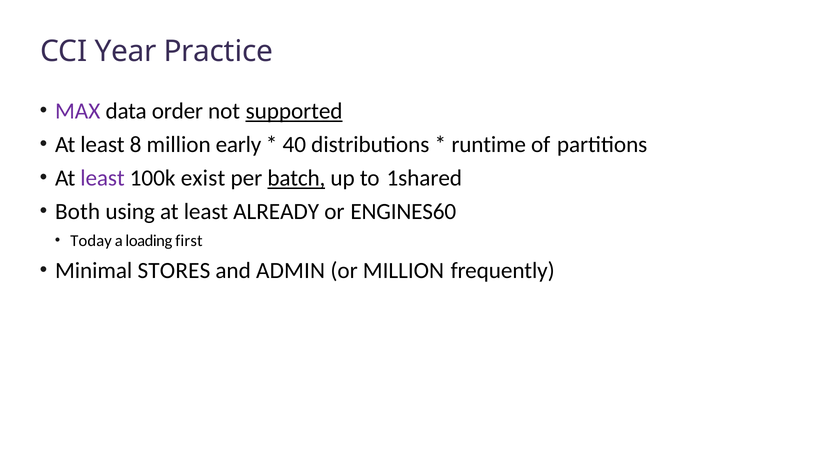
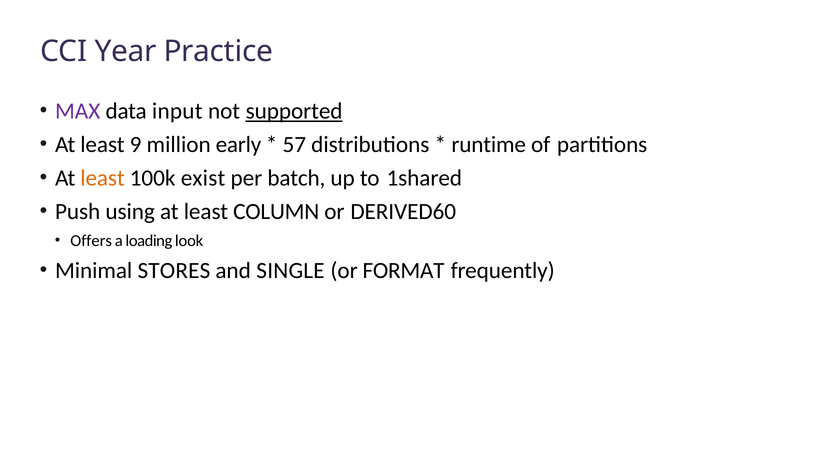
order: order -> input
8: 8 -> 9
40: 40 -> 57
least at (102, 178) colour: purple -> orange
batch underline: present -> none
Both: Both -> Push
ALREADY: ALREADY -> COLUMN
ENGINES60: ENGINES60 -> DERIVED60
Today: Today -> Offers
first: first -> look
ADMIN: ADMIN -> SINGLE
or MILLION: MILLION -> FORMAT
